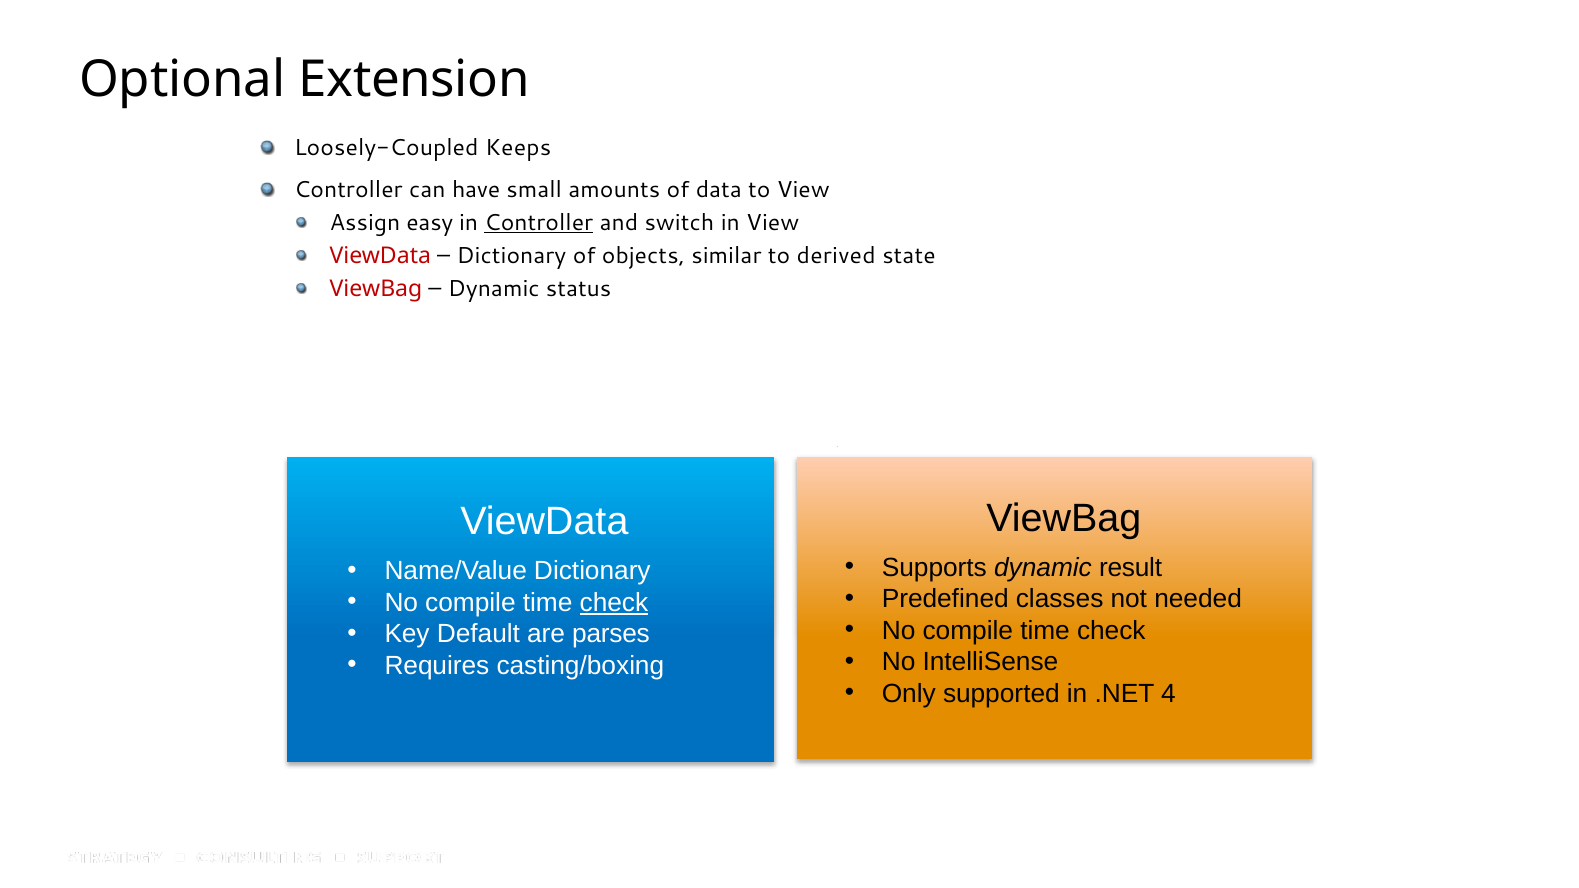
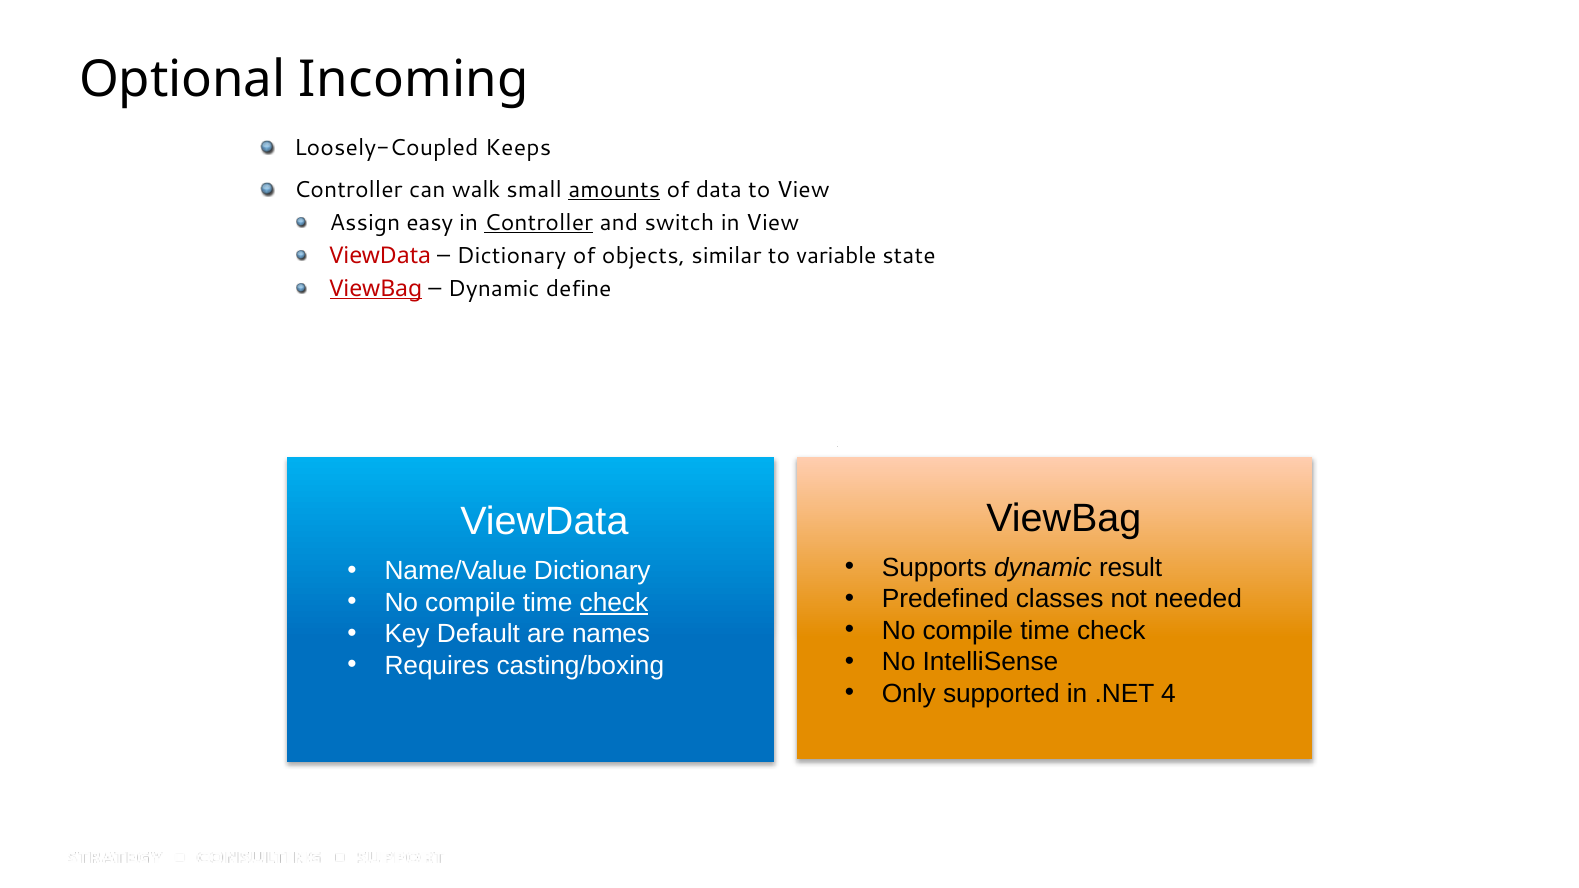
Extension: Extension -> Incoming
have: have -> walk
amounts underline: none -> present
derived: derived -> variable
ViewBag at (376, 289) underline: none -> present
status: status -> define
parses: parses -> names
